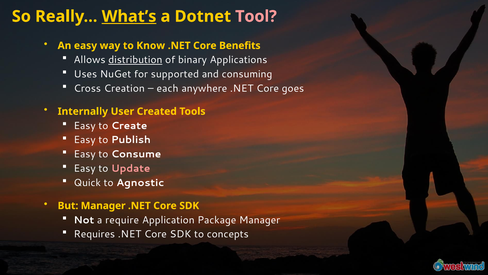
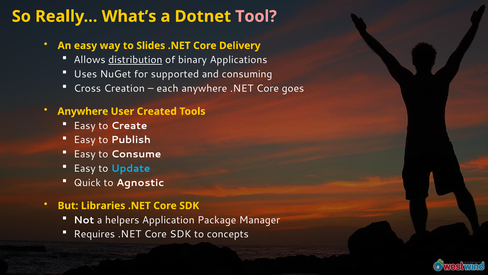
What’s underline: present -> none
Know: Know -> Slides
Benefits: Benefits -> Delivery
Internally at (83, 111): Internally -> Anywhere
Update colour: pink -> light blue
But Manager: Manager -> Libraries
require: require -> helpers
